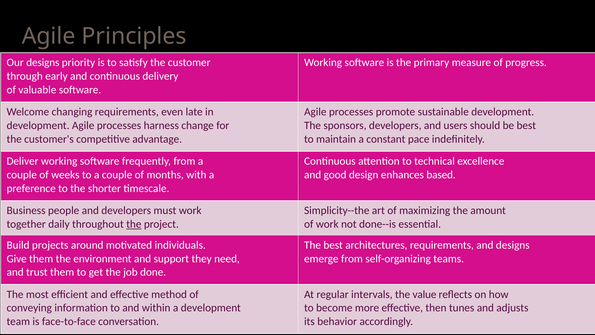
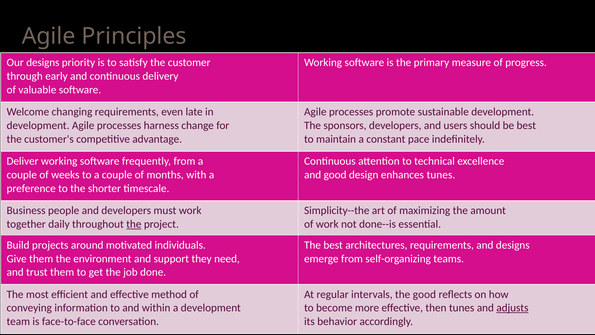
enhances based: based -> tunes
the value: value -> good
adjusts underline: none -> present
